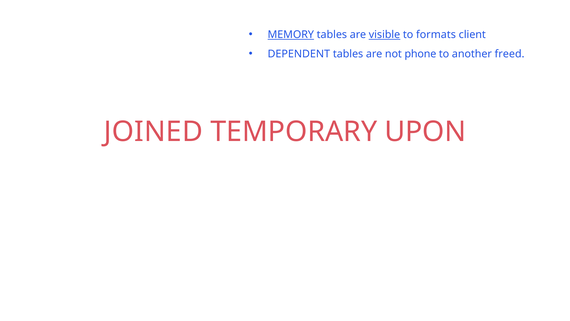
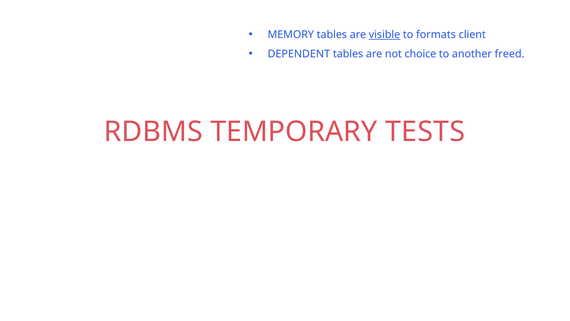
MEMORY underline: present -> none
phone: phone -> choice
JOINED: JOINED -> RDBMS
UPON: UPON -> TESTS
